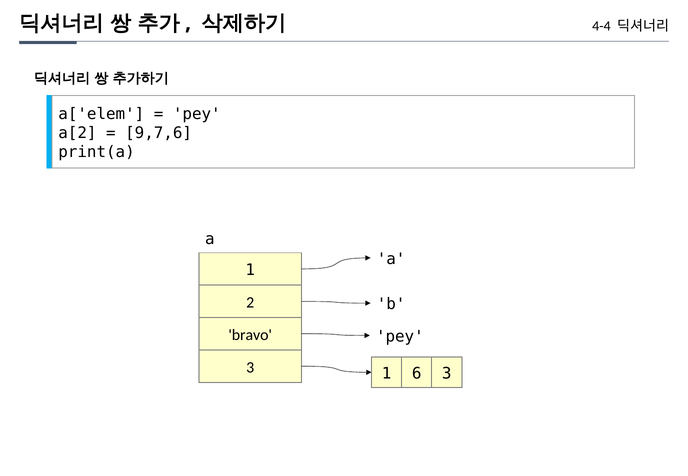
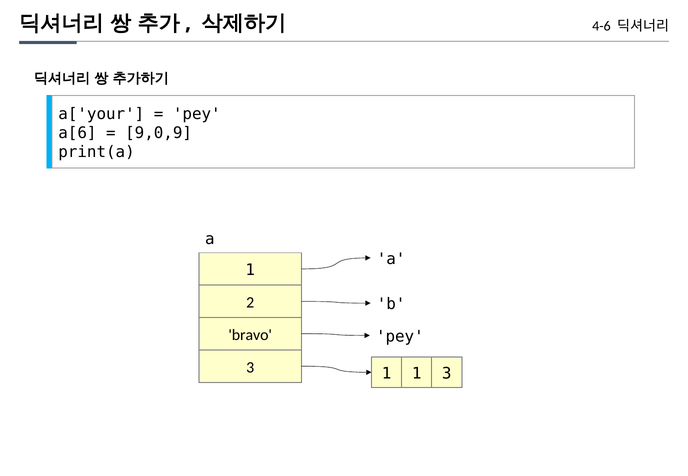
4-4: 4-4 -> 4-6
a['elem: a['elem -> a['your
a[2: a[2 -> a[6
9,7,6: 9,7,6 -> 9,0,9
1 6: 6 -> 1
